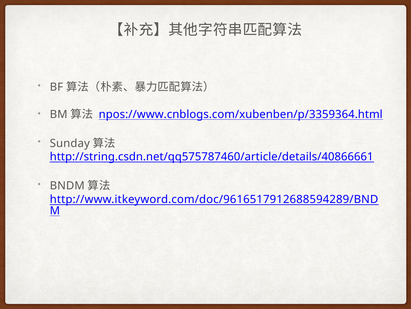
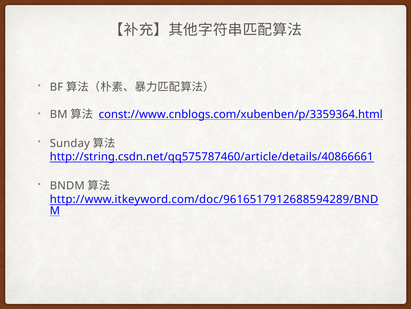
npos://www.cnblogs.com/xubenben/p/3359364.html: npos://www.cnblogs.com/xubenben/p/3359364.html -> const://www.cnblogs.com/xubenben/p/3359364.html
